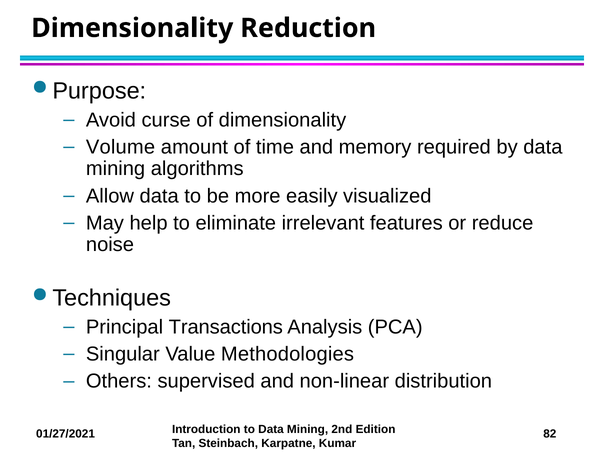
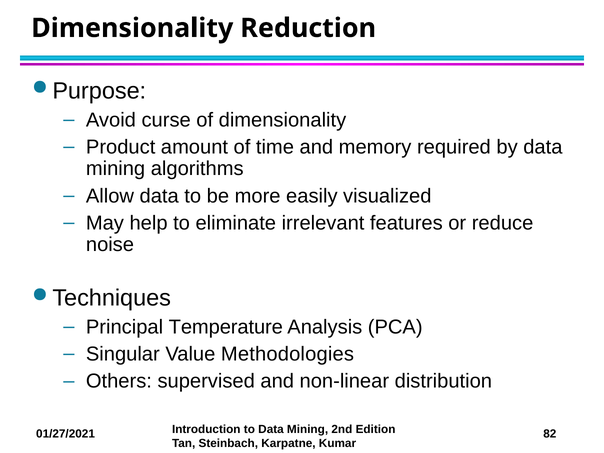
Volume: Volume -> Product
Transactions: Transactions -> Temperature
